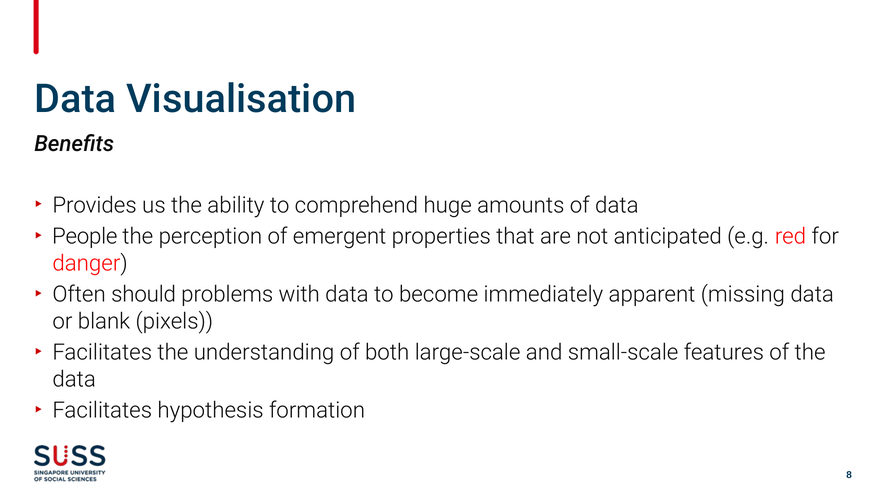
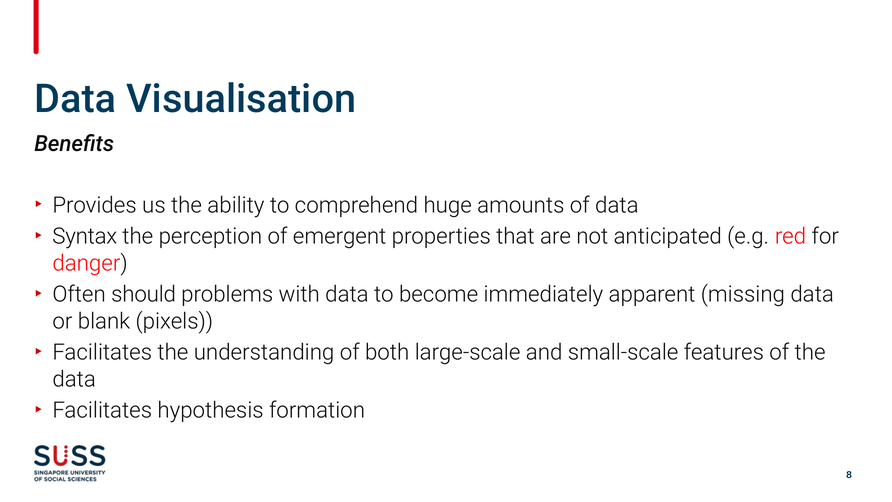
People: People -> Syntax
